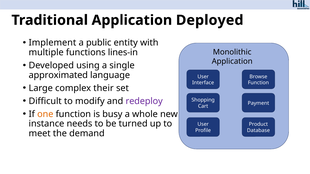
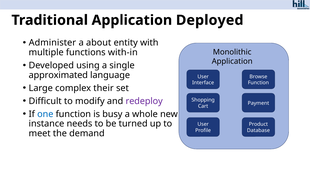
Implement: Implement -> Administer
public: public -> about
lines-in: lines-in -> with-in
one colour: orange -> blue
